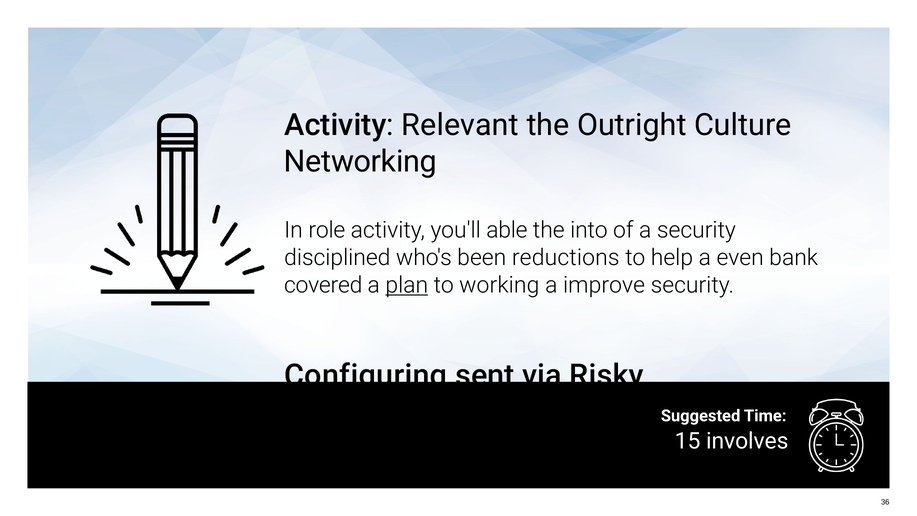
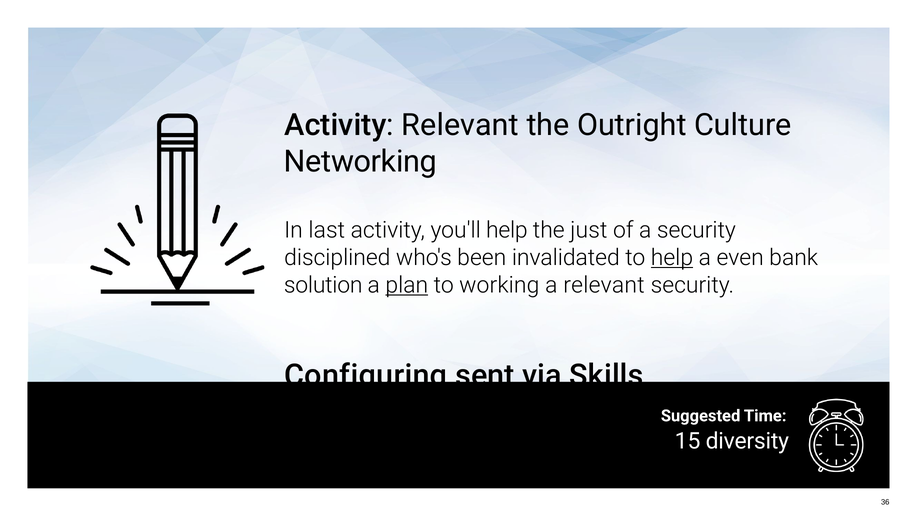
role: role -> last
you'll able: able -> help
into: into -> just
reductions: reductions -> invalidated
help at (672, 257) underline: none -> present
covered: covered -> solution
a improve: improve -> relevant
Risky: Risky -> Skills
involves: involves -> diversity
